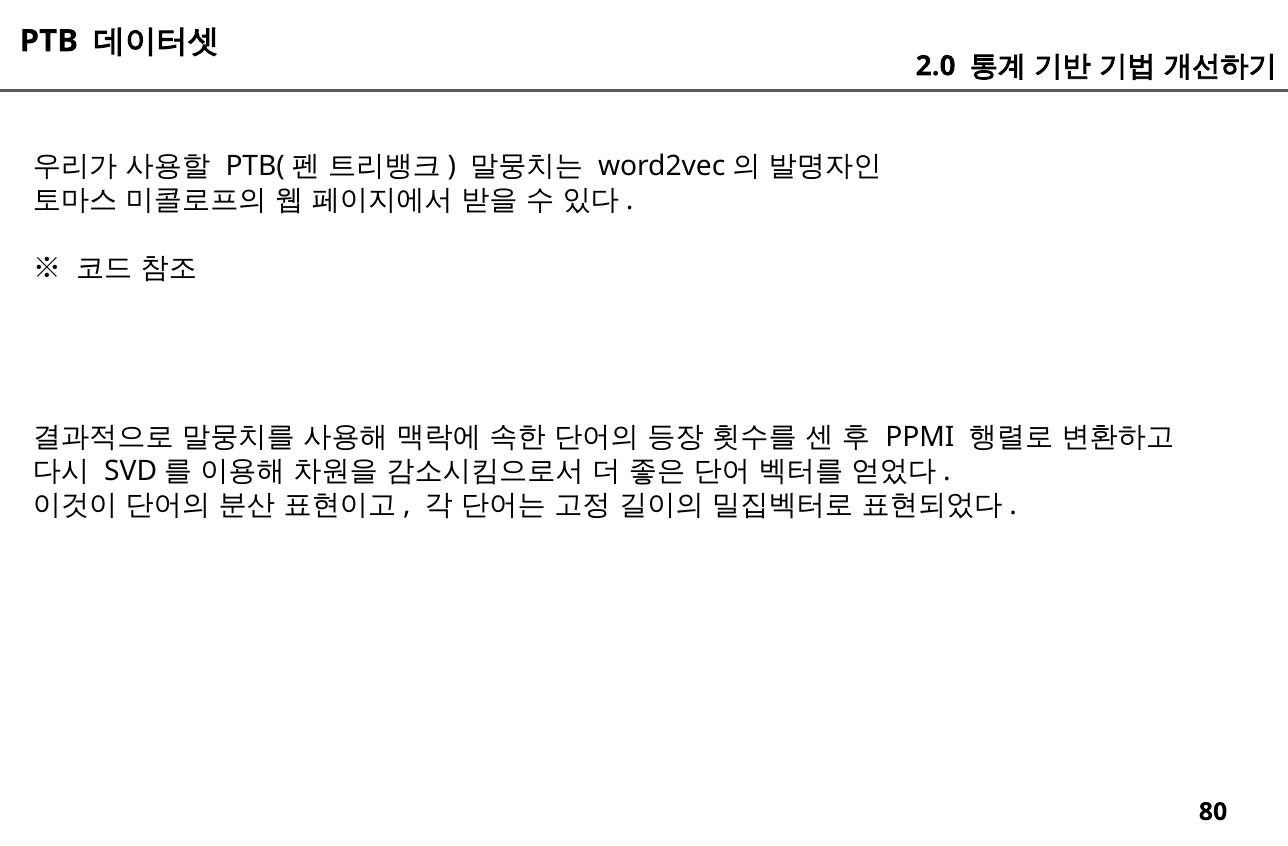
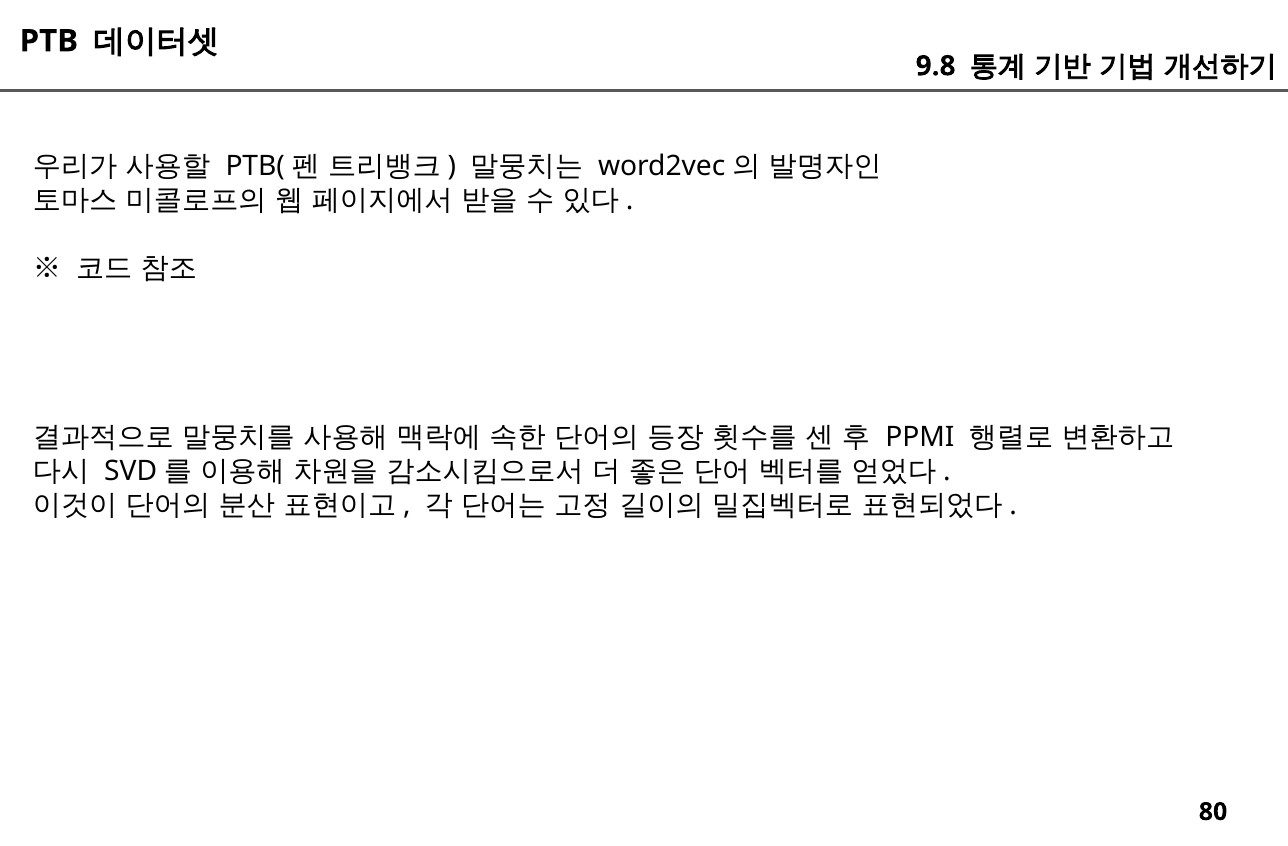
2.0: 2.0 -> 9.8
